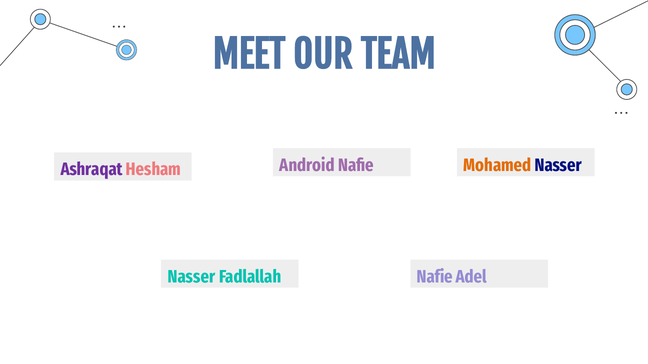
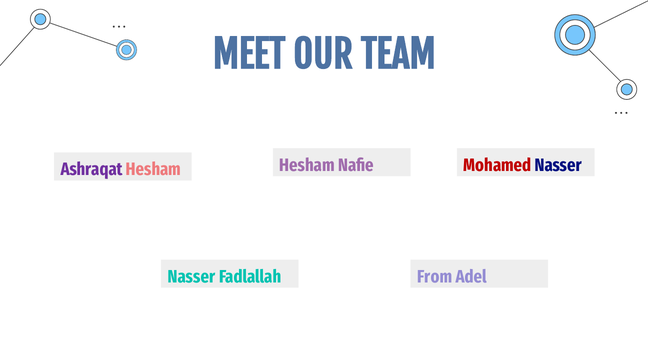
Mohamed colour: orange -> red
Hesham Android: Android -> Hesham
Nafie at (435, 277): Nafie -> From
